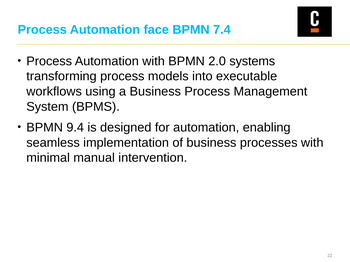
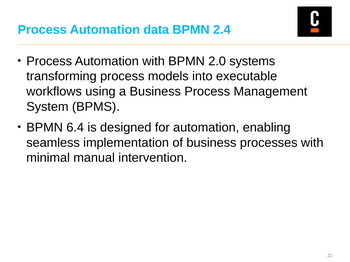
face: face -> data
7.4: 7.4 -> 2.4
9.4: 9.4 -> 6.4
